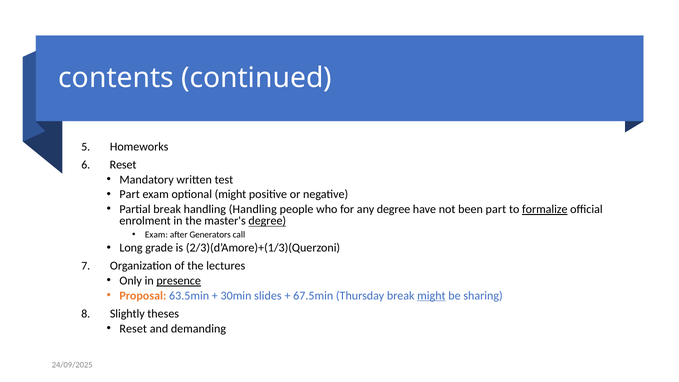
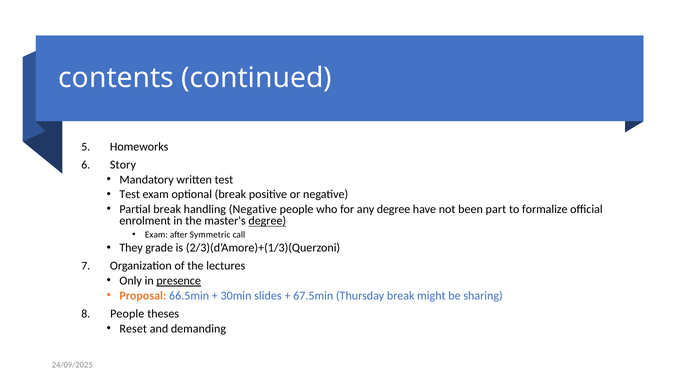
Reset at (123, 165): Reset -> Story
Part at (130, 194): Part -> Test
optional might: might -> break
handling Handling: Handling -> Negative
formalize underline: present -> none
Generators: Generators -> Symmetric
Long: Long -> They
63.5min: 63.5min -> 66.5min
might at (431, 296) underline: present -> none
Slightly at (127, 314): Slightly -> People
